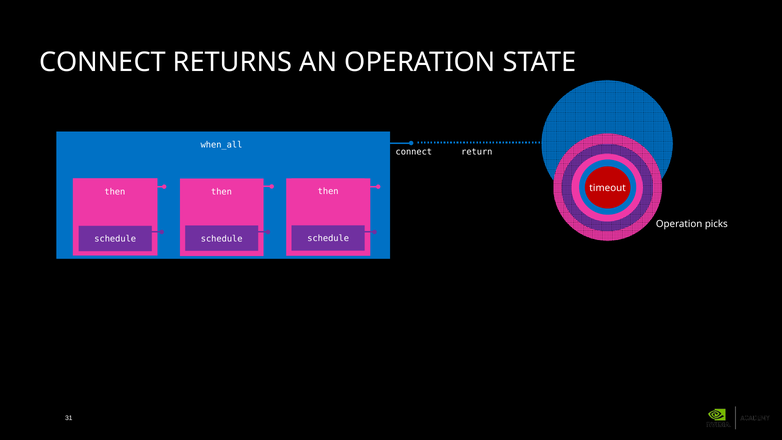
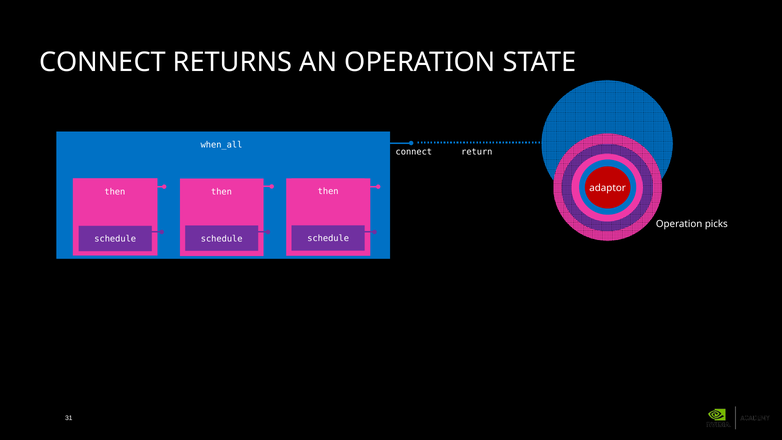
timeout: timeout -> adaptor
